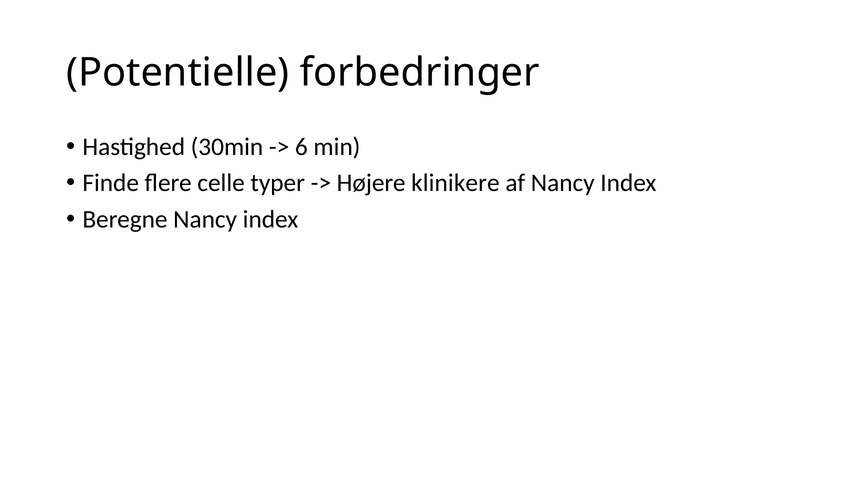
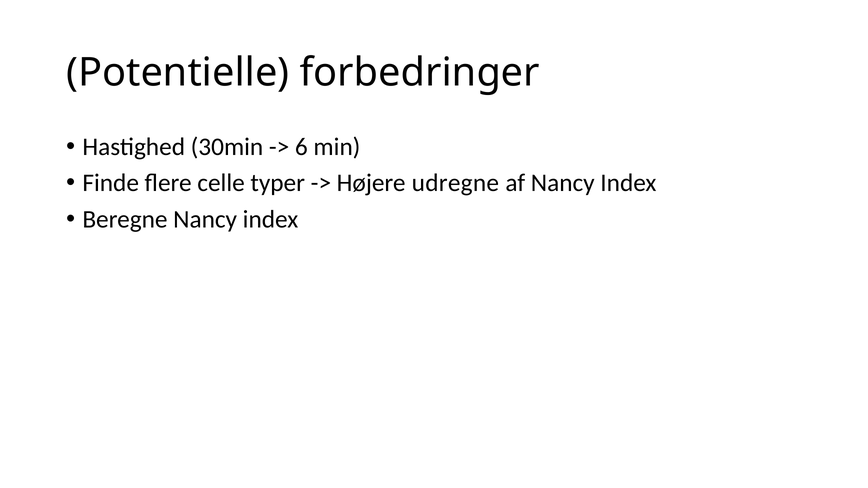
klinikere: klinikere -> udregne
